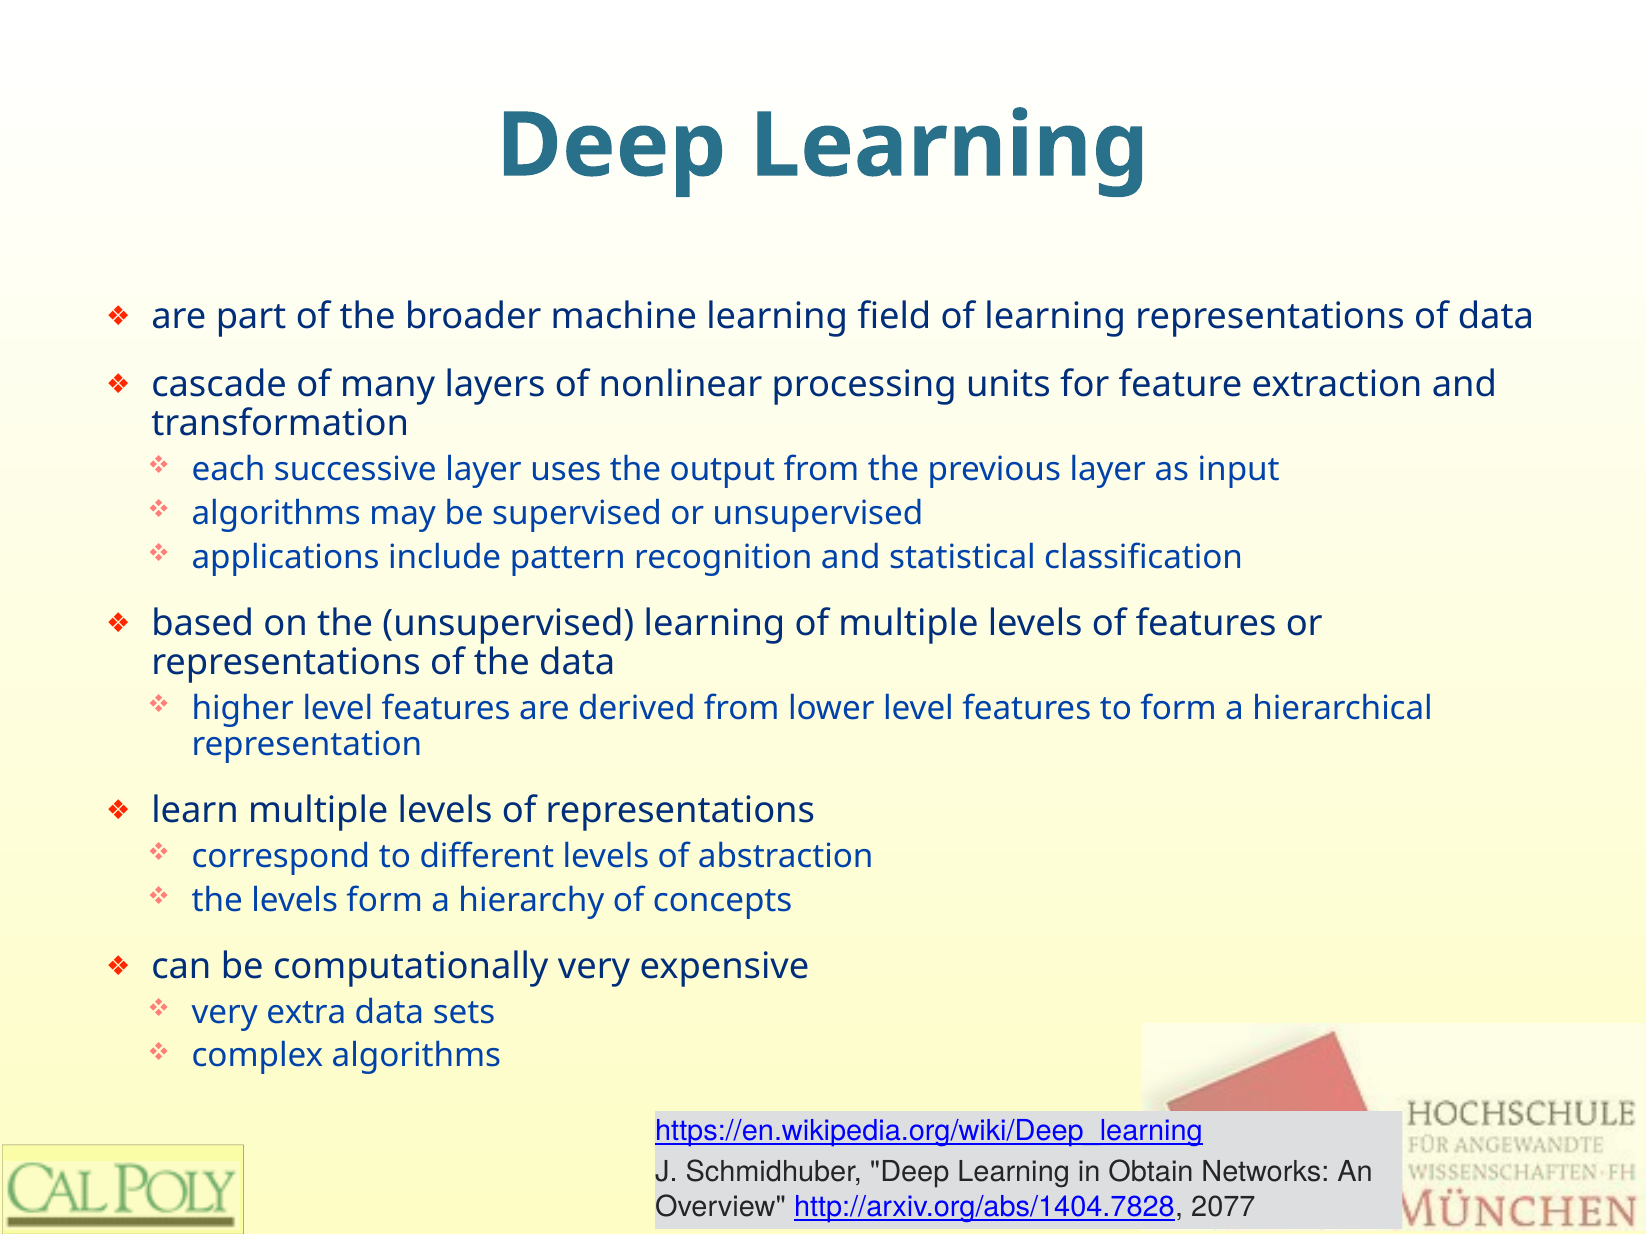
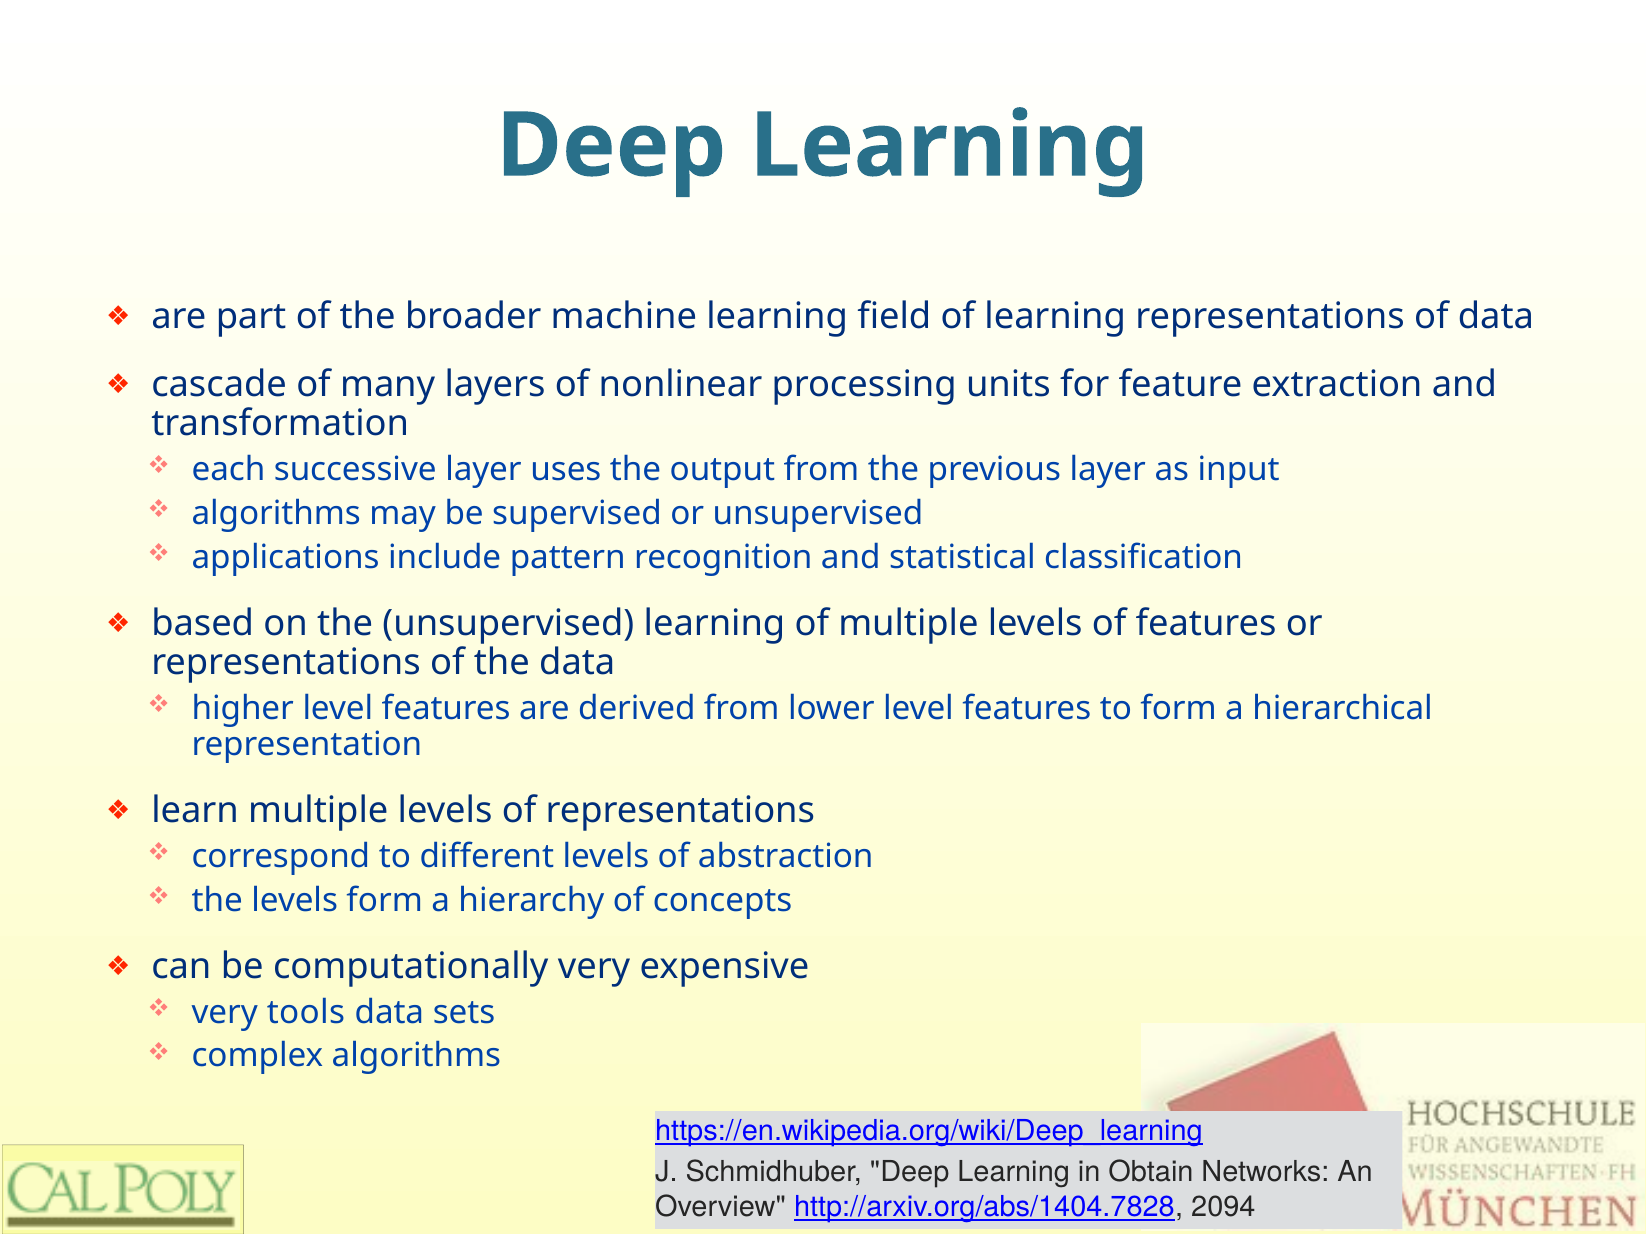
extra: extra -> tools
2077: 2077 -> 2094
